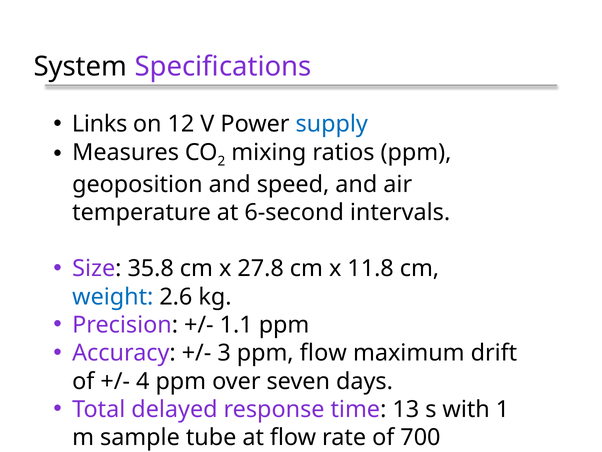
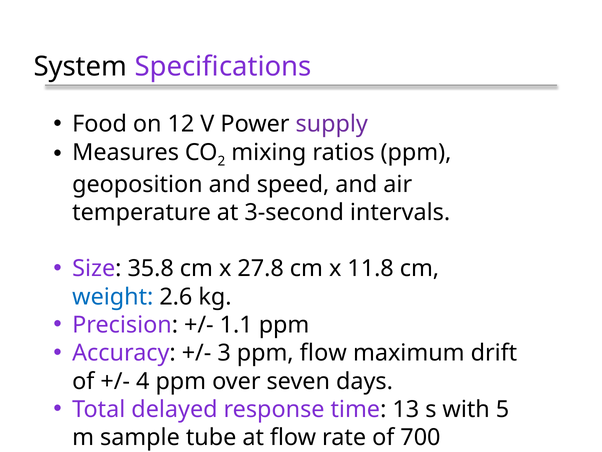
Links: Links -> Food
supply colour: blue -> purple
6-second: 6-second -> 3-second
1: 1 -> 5
